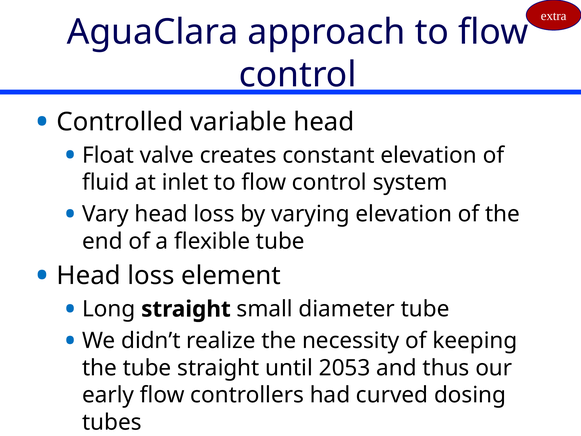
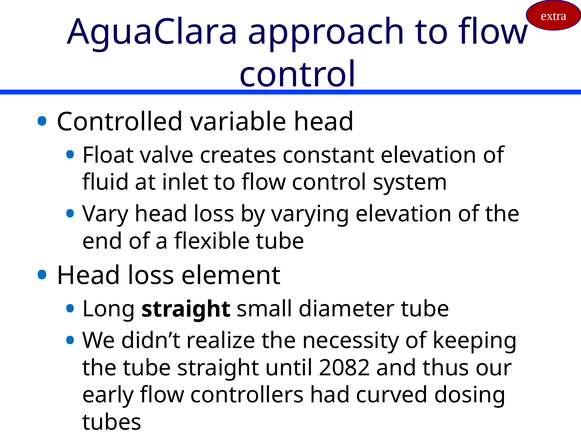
2053: 2053 -> 2082
